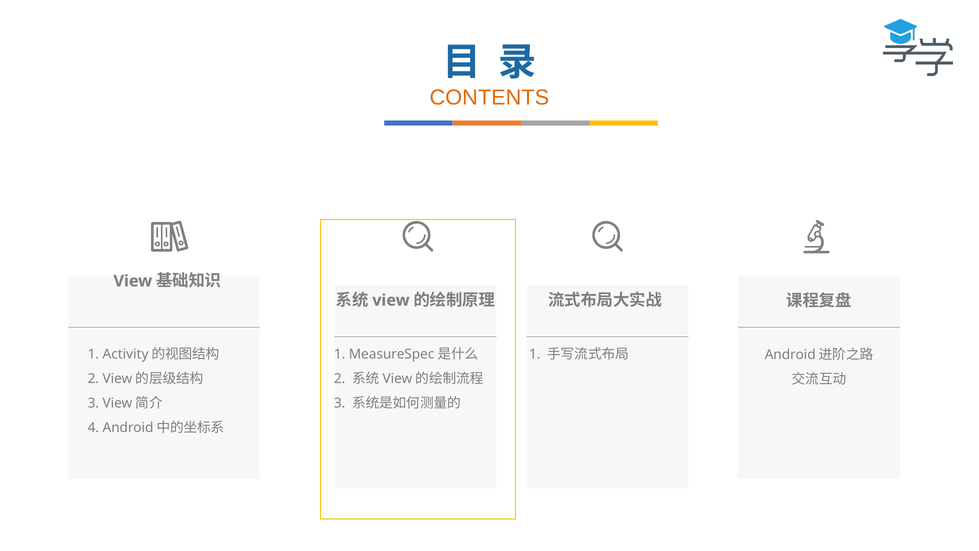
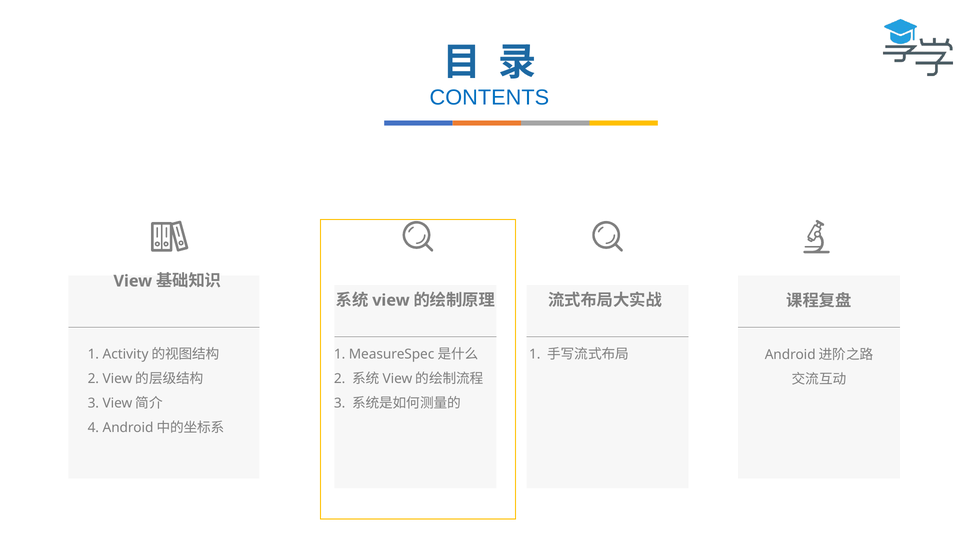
CONTENTS colour: orange -> blue
